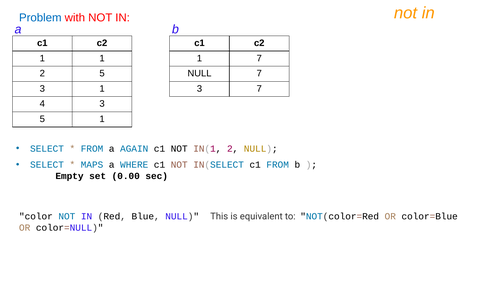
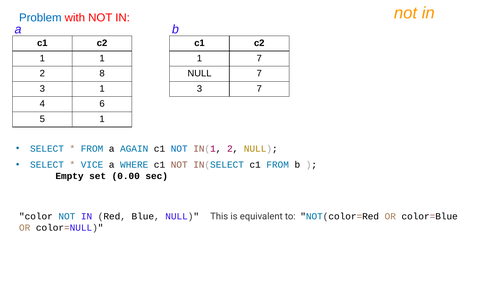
2 5: 5 -> 8
4 3: 3 -> 6
NOT at (179, 149) colour: black -> blue
MAPS: MAPS -> VICE
